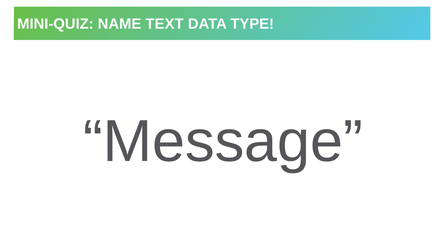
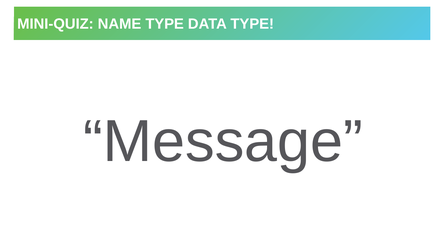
NAME TEXT: TEXT -> TYPE
